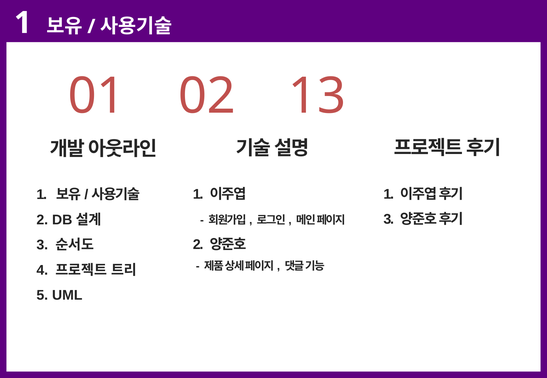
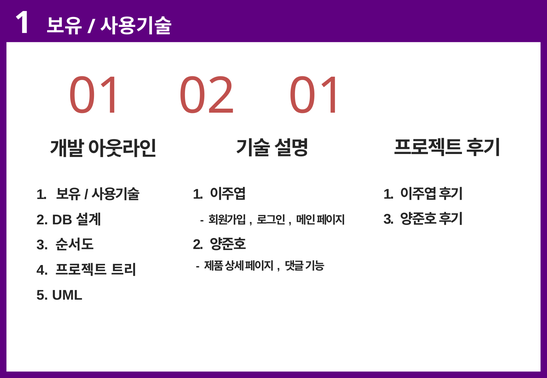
02 13: 13 -> 01
